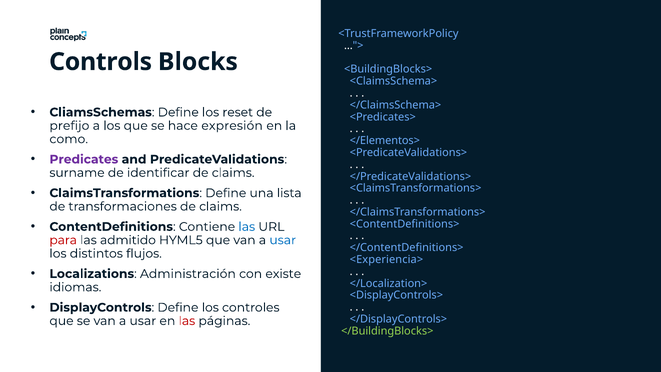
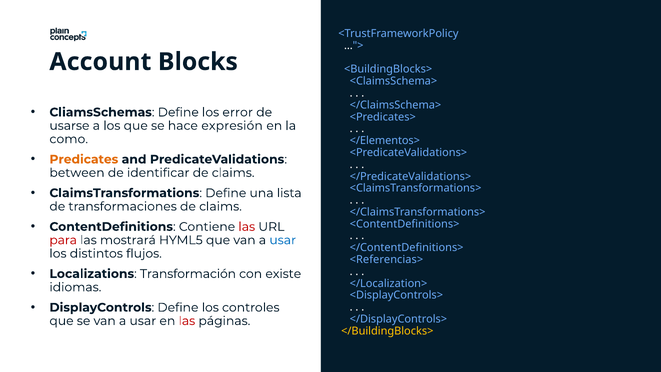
Controls: Controls -> Account
reset: reset -> error
prefijo: prefijo -> usarse
Predicates colour: purple -> orange
surname: surname -> between
las at (247, 227) colour: blue -> red
admitido: admitido -> mostrará
<Experiencia>: <Experiencia> -> <Referencias>
Administración: Administración -> Transformación
</BuildingBlocks> colour: light green -> yellow
